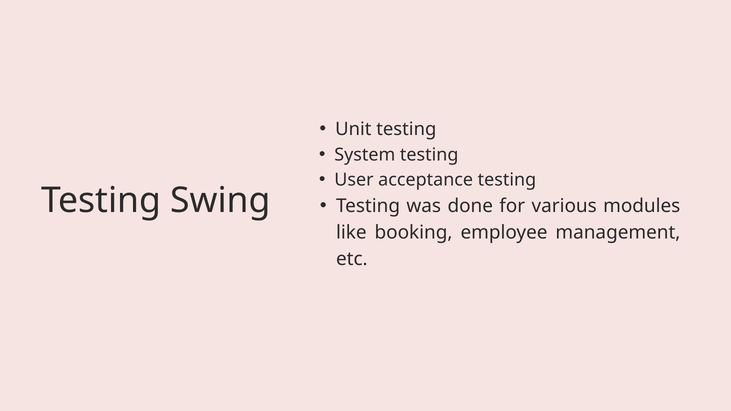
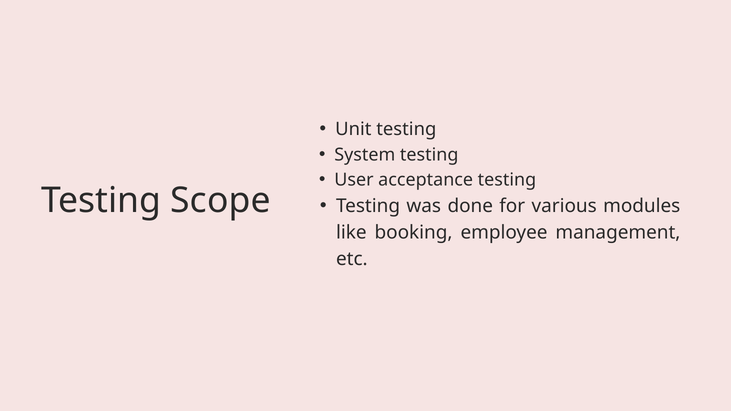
Swing: Swing -> Scope
